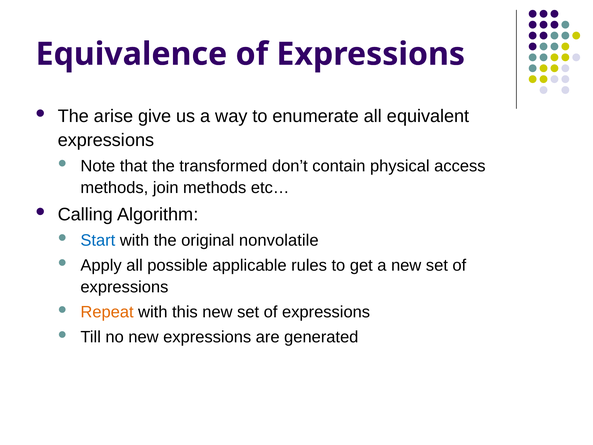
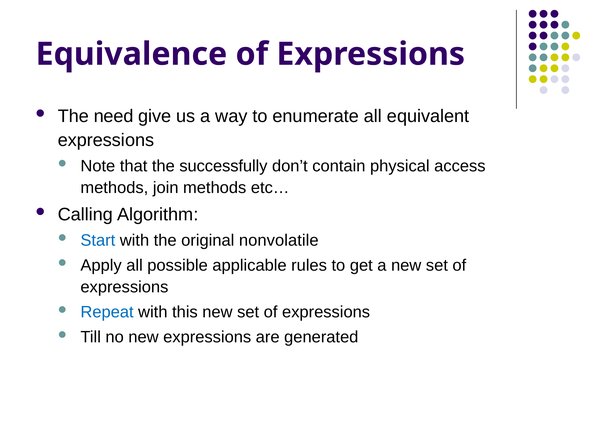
arise: arise -> need
transformed: transformed -> successfully
Repeat colour: orange -> blue
